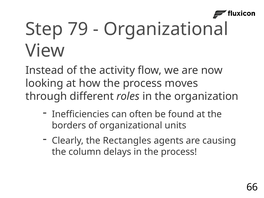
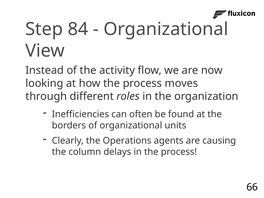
79: 79 -> 84
Rectangles: Rectangles -> Operations
